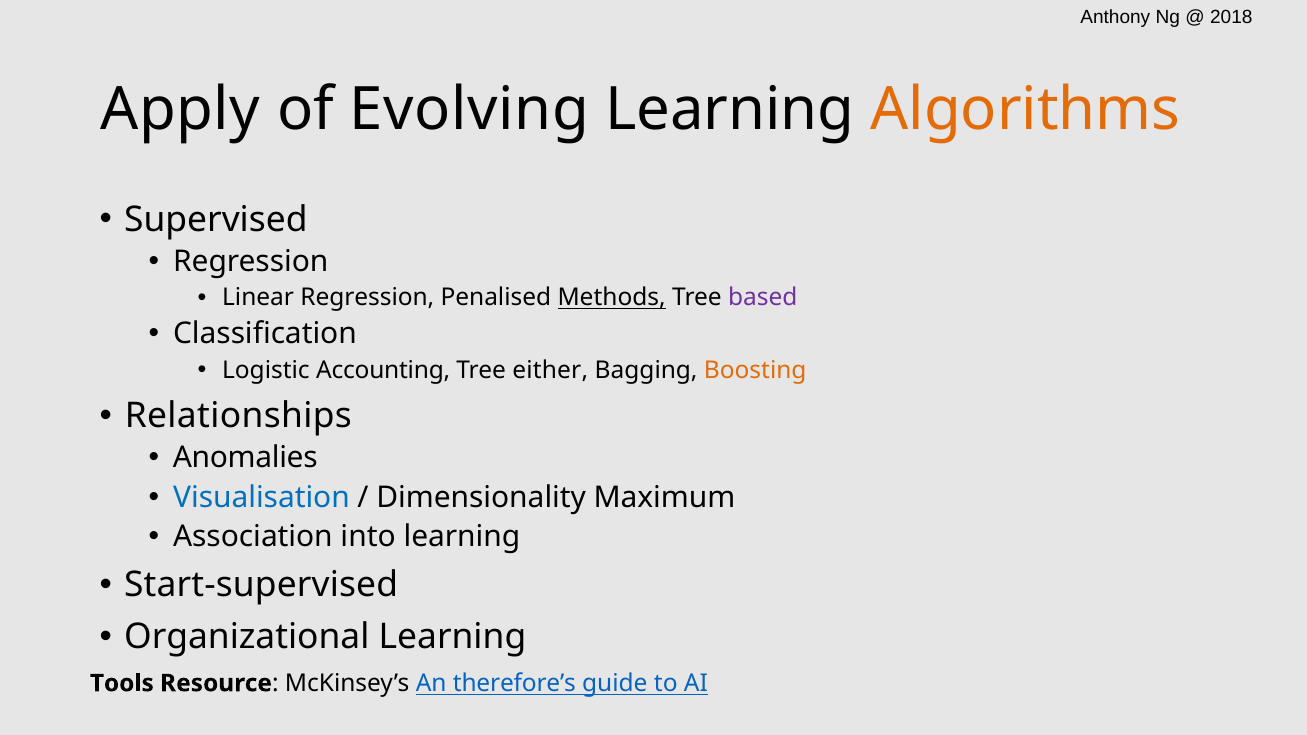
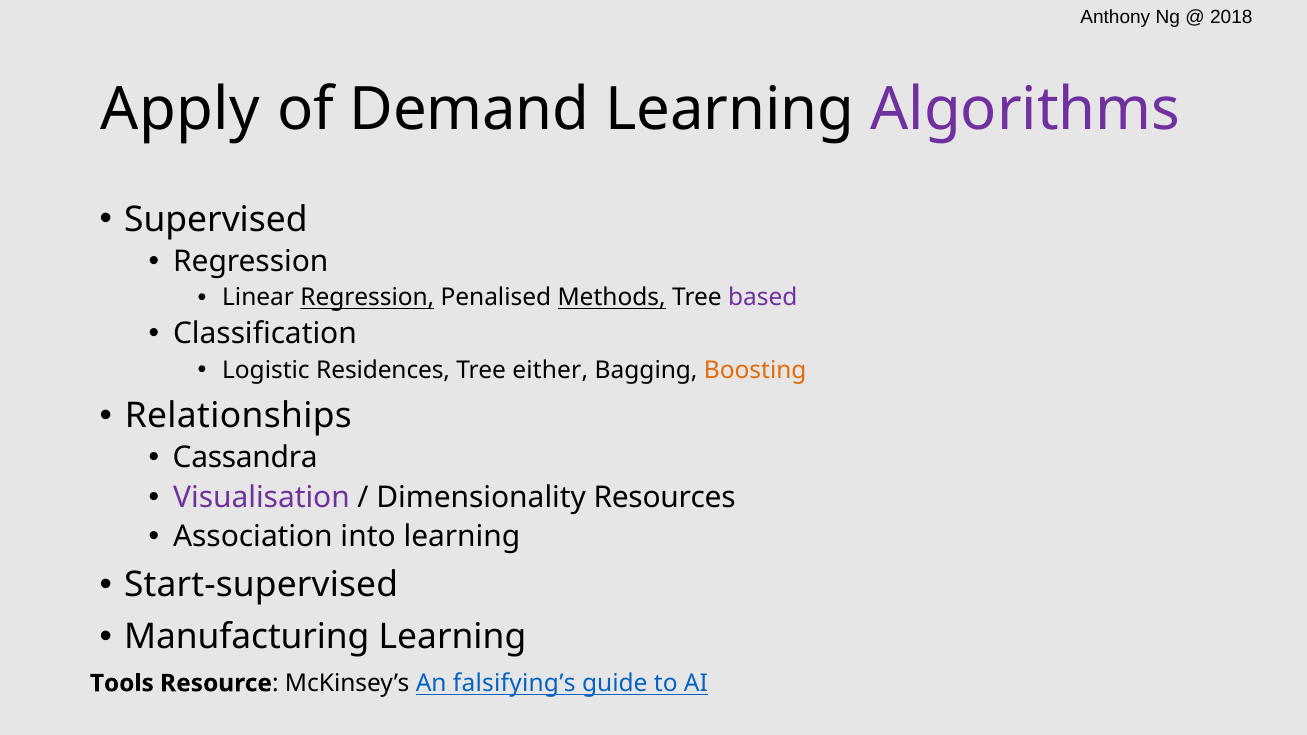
Evolving: Evolving -> Demand
Algorithms colour: orange -> purple
Regression at (367, 298) underline: none -> present
Accounting: Accounting -> Residences
Anomalies: Anomalies -> Cassandra
Visualisation colour: blue -> purple
Maximum: Maximum -> Resources
Organizational: Organizational -> Manufacturing
therefore’s: therefore’s -> falsifying’s
